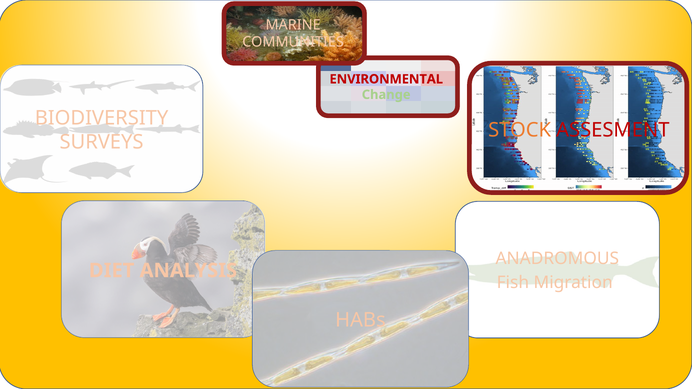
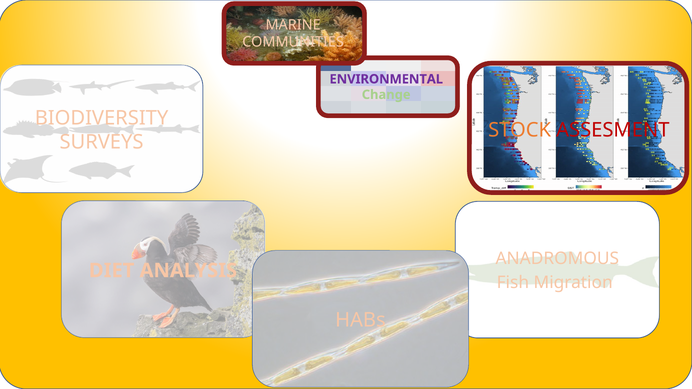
ENVIRONMENTAL colour: red -> purple
